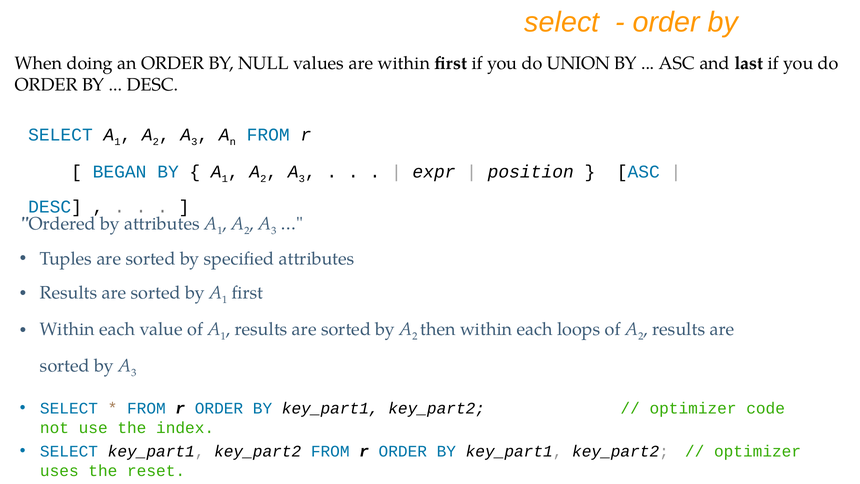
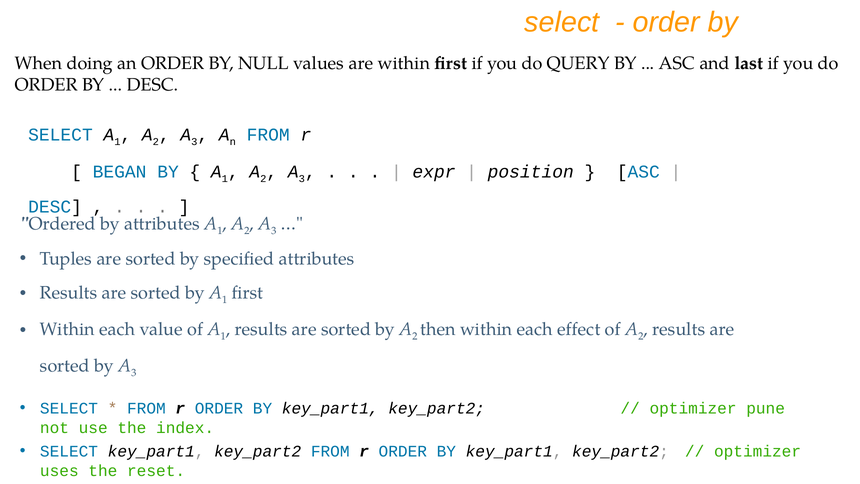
UNION: UNION -> QUERY
loops: loops -> effect
code: code -> pune
